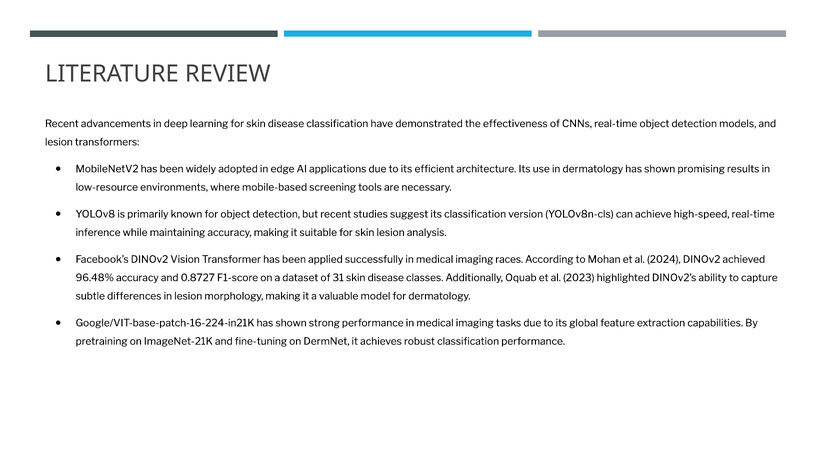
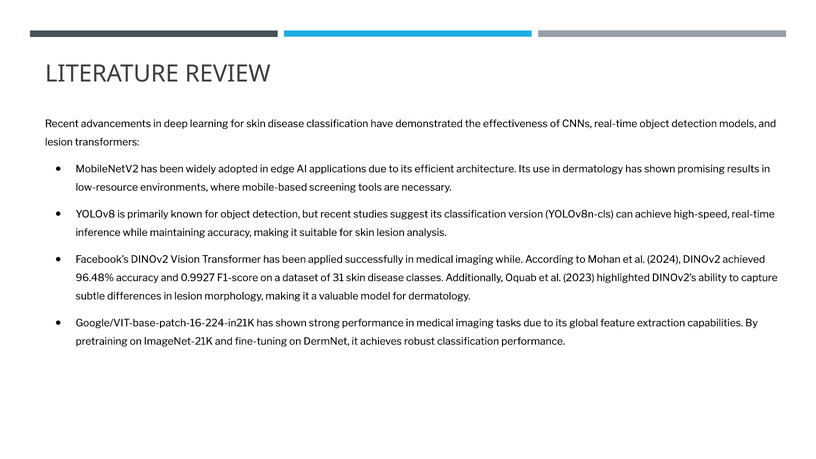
imaging races: races -> while
0.8727: 0.8727 -> 0.9927
